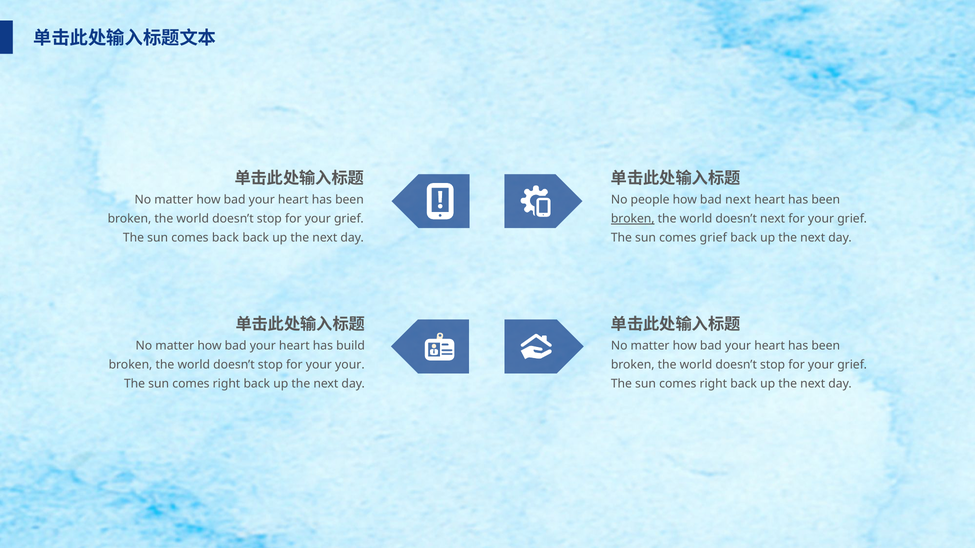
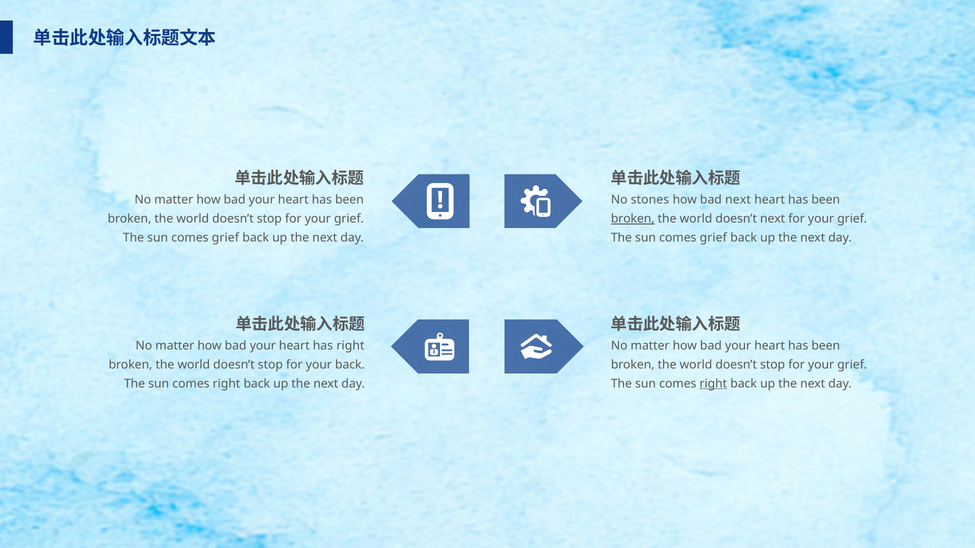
people: people -> stones
back at (225, 238): back -> grief
has build: build -> right
your your: your -> back
right at (713, 384) underline: none -> present
